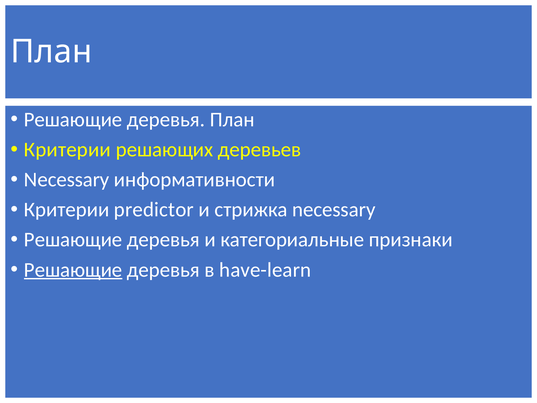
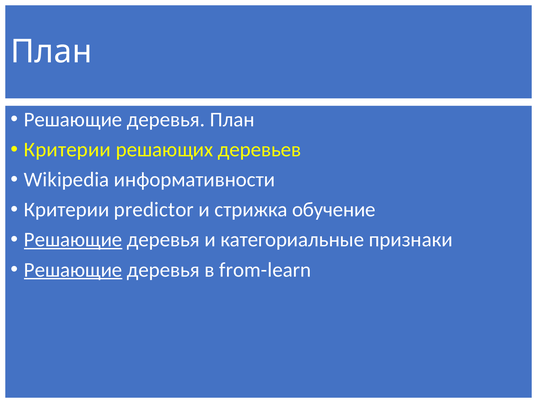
Necessary at (67, 180): Necessary -> Wikipedia
стрижка necessary: necessary -> обучение
Решающие at (73, 240) underline: none -> present
have-learn: have-learn -> from-learn
